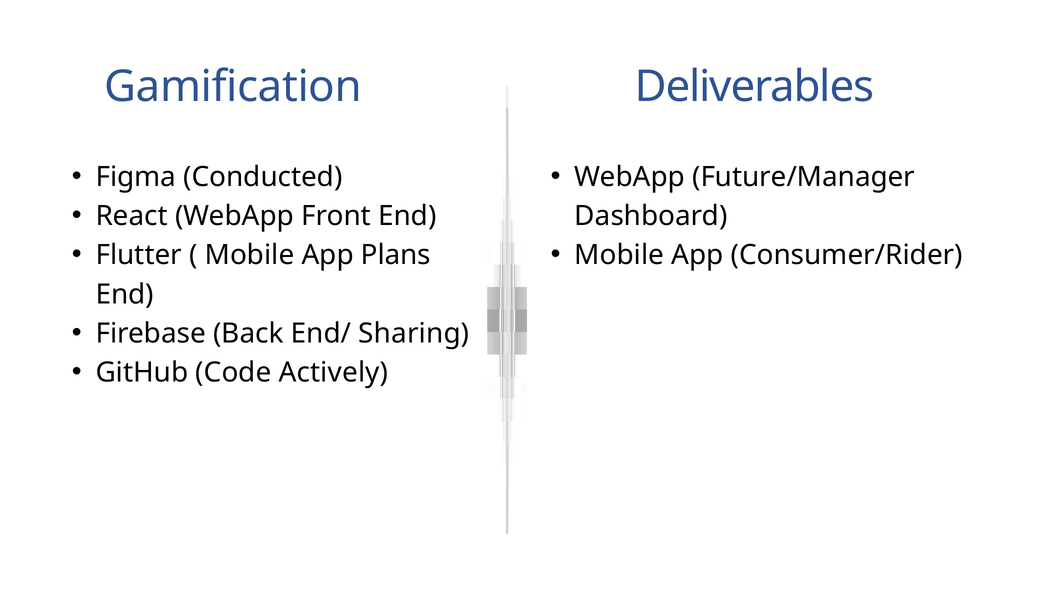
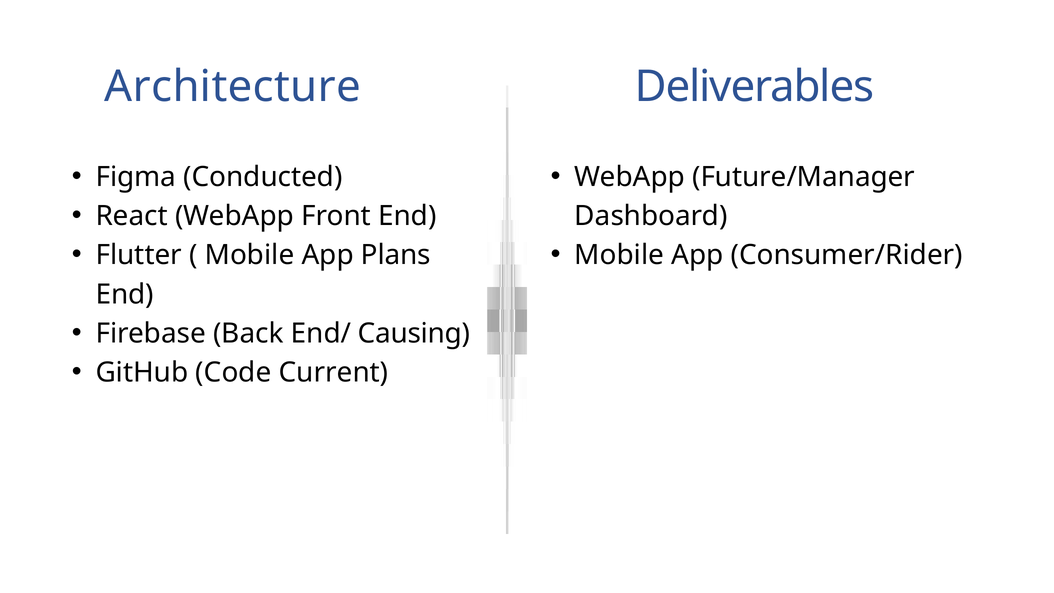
Gamification: Gamification -> Architecture
Sharing: Sharing -> Causing
Actively: Actively -> Current
